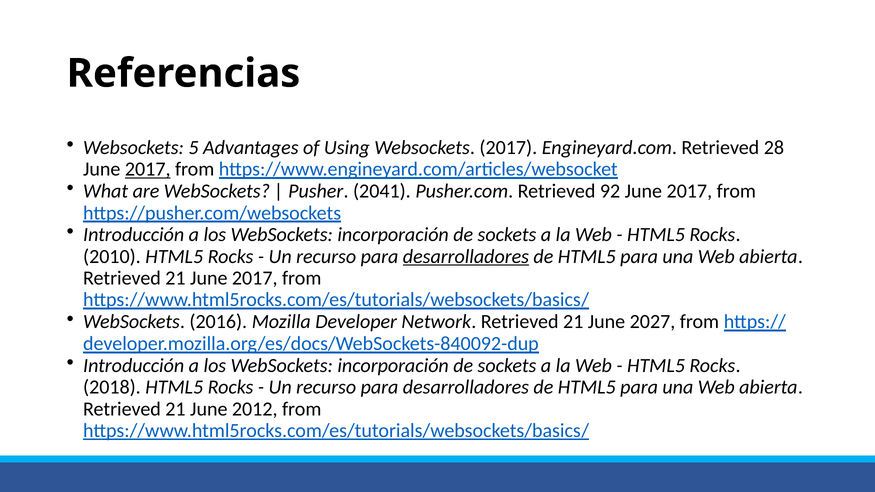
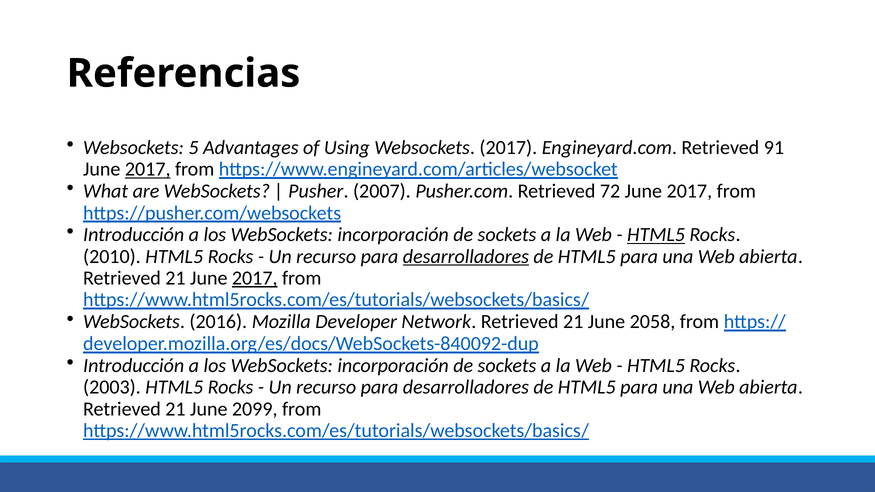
28: 28 -> 91
2041: 2041 -> 2007
92: 92 -> 72
HTML5 at (656, 235) underline: none -> present
2017 at (255, 278) underline: none -> present
2027: 2027 -> 2058
2018: 2018 -> 2003
2012: 2012 -> 2099
